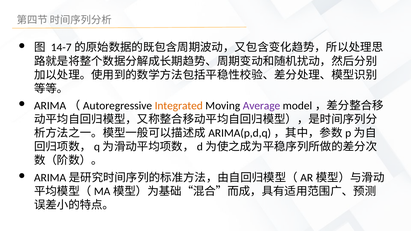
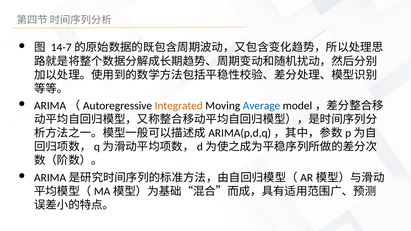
Average colour: purple -> blue
